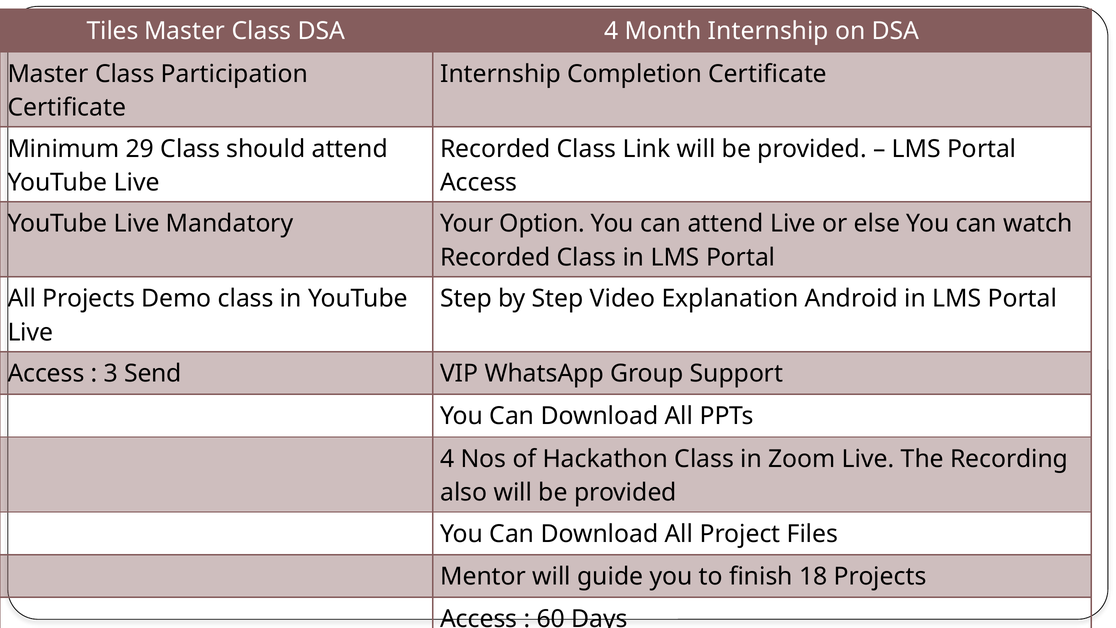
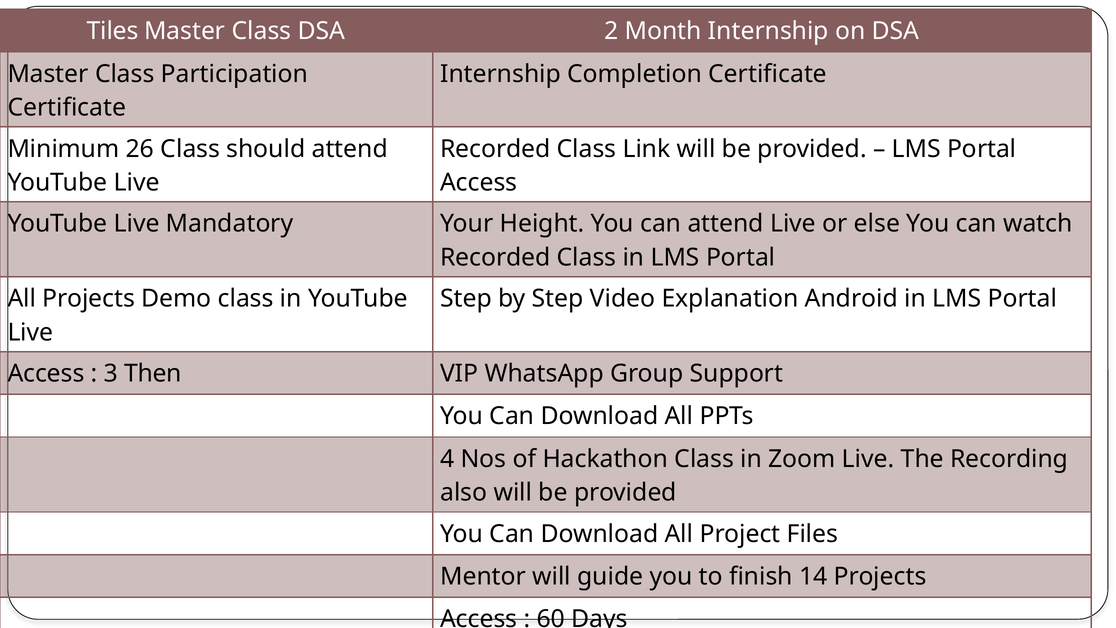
DSA 4: 4 -> 2
29: 29 -> 26
Option: Option -> Height
Send: Send -> Then
18: 18 -> 14
